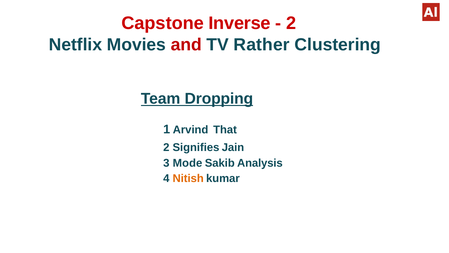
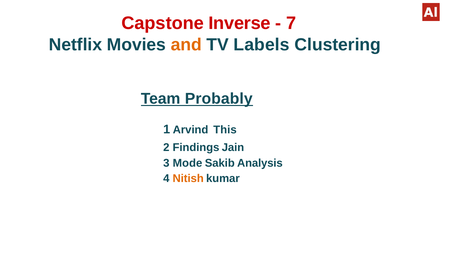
2 at (291, 23): 2 -> 7
and colour: red -> orange
Rather: Rather -> Labels
Dropping: Dropping -> Probably
That: That -> This
Signifies: Signifies -> Findings
